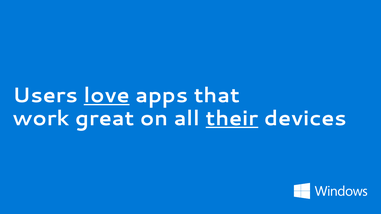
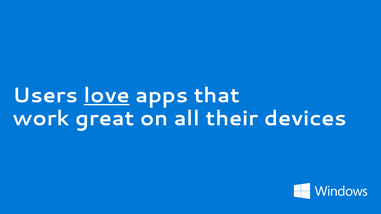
their underline: present -> none
